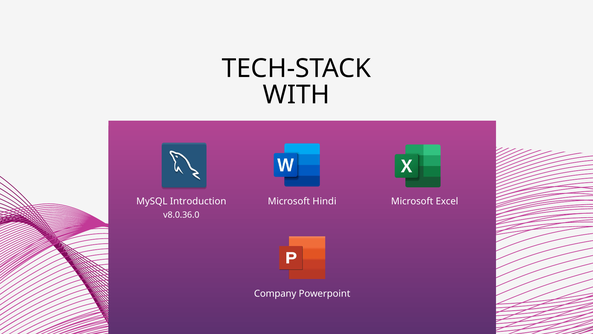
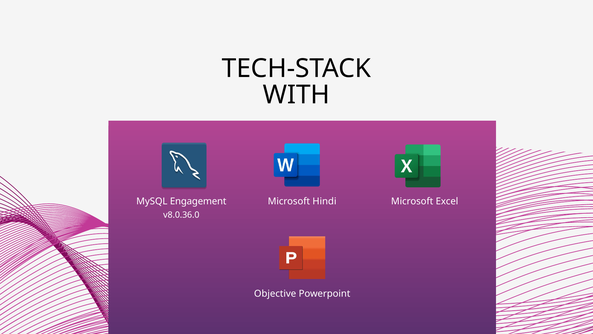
Introduction: Introduction -> Engagement
Company: Company -> Objective
